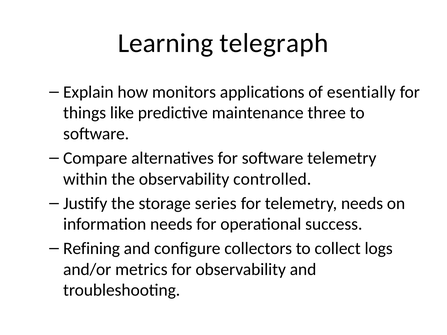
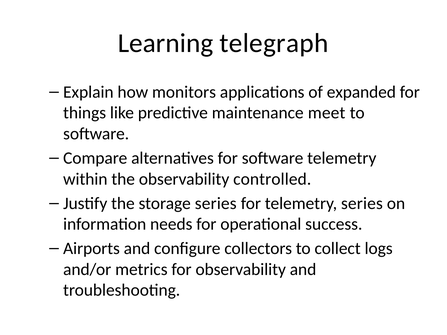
esentially: esentially -> expanded
three: three -> meet
telemetry needs: needs -> series
Refining: Refining -> Airports
